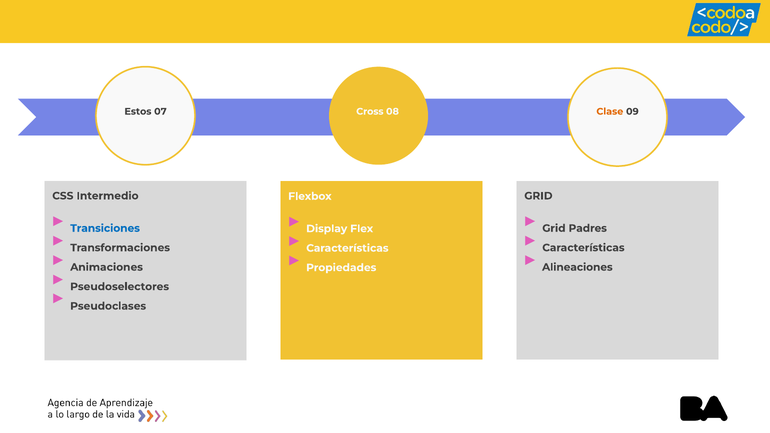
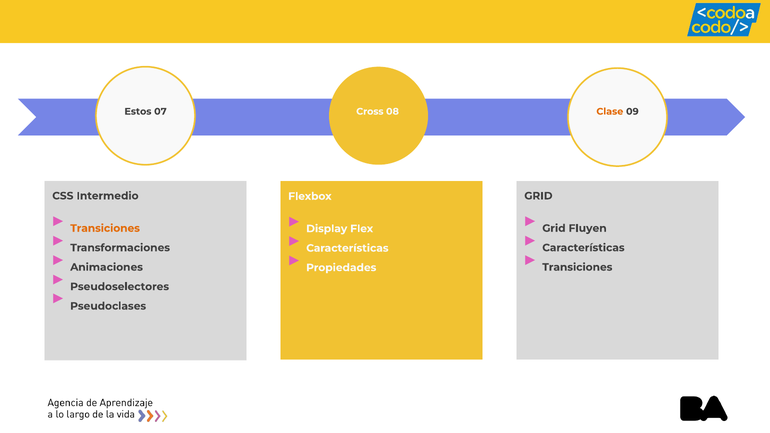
Transiciones at (105, 228) colour: blue -> orange
Padres: Padres -> Fluyen
Alineaciones at (577, 267): Alineaciones -> Transiciones
